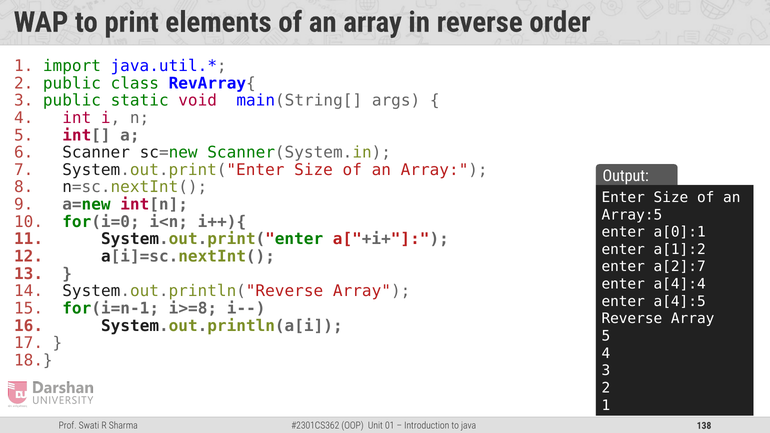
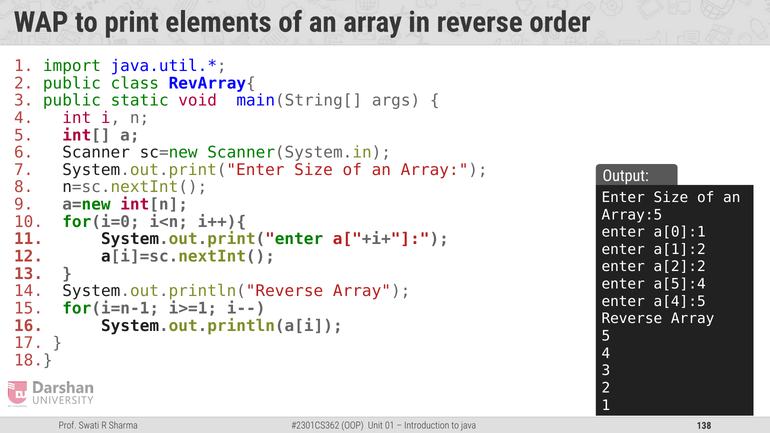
a[2]:7: a[2]:7 -> a[2]:2
a[4]:4: a[4]:4 -> a[5]:4
i>=8: i>=8 -> i>=1
